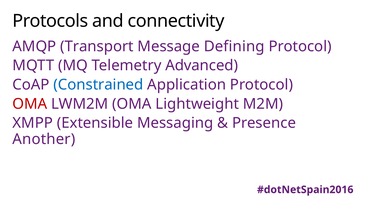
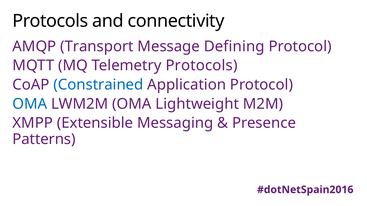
Telemetry Advanced: Advanced -> Protocols
OMA at (30, 104) colour: red -> blue
Another: Another -> Patterns
